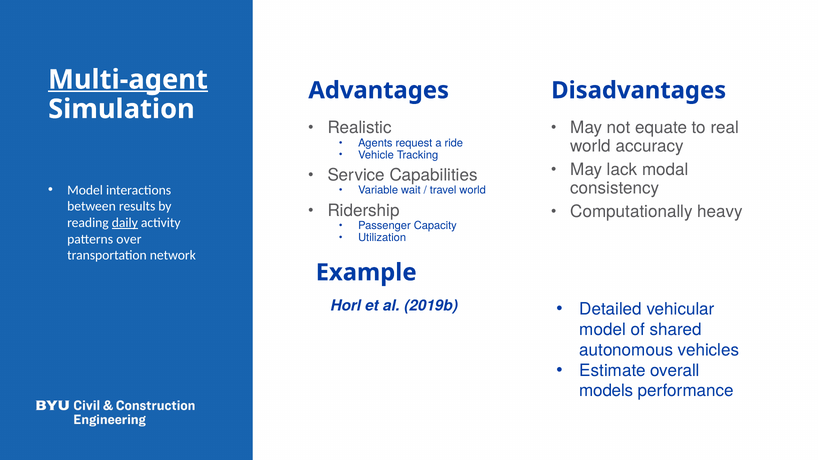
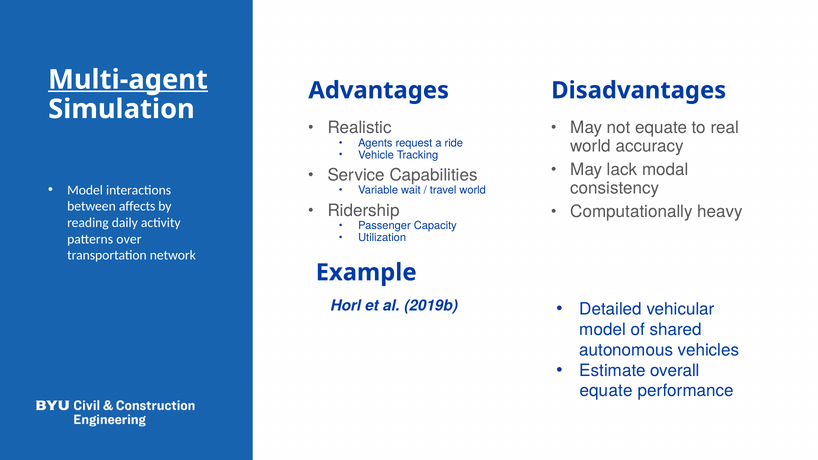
results: results -> affects
daily underline: present -> none
models at (606, 391): models -> equate
